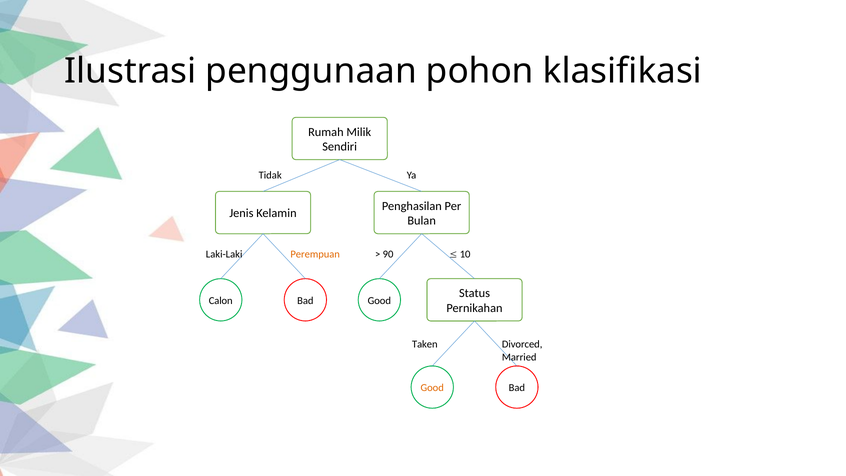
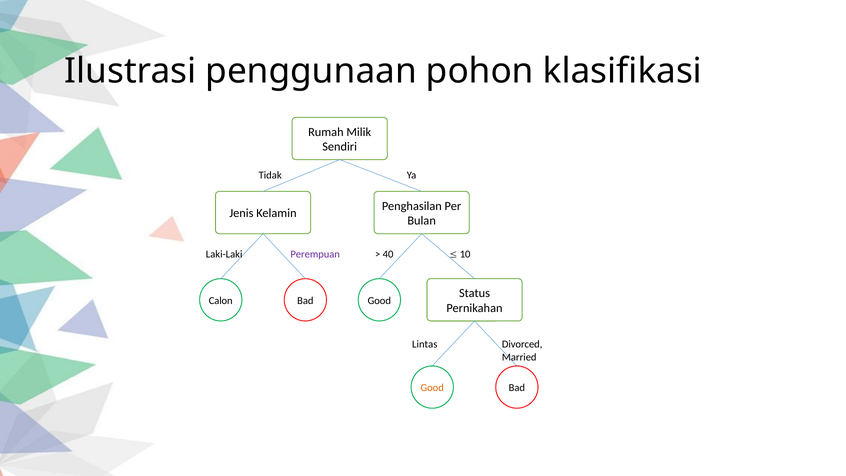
Perempuan colour: orange -> purple
90: 90 -> 40
Taken: Taken -> Lintas
